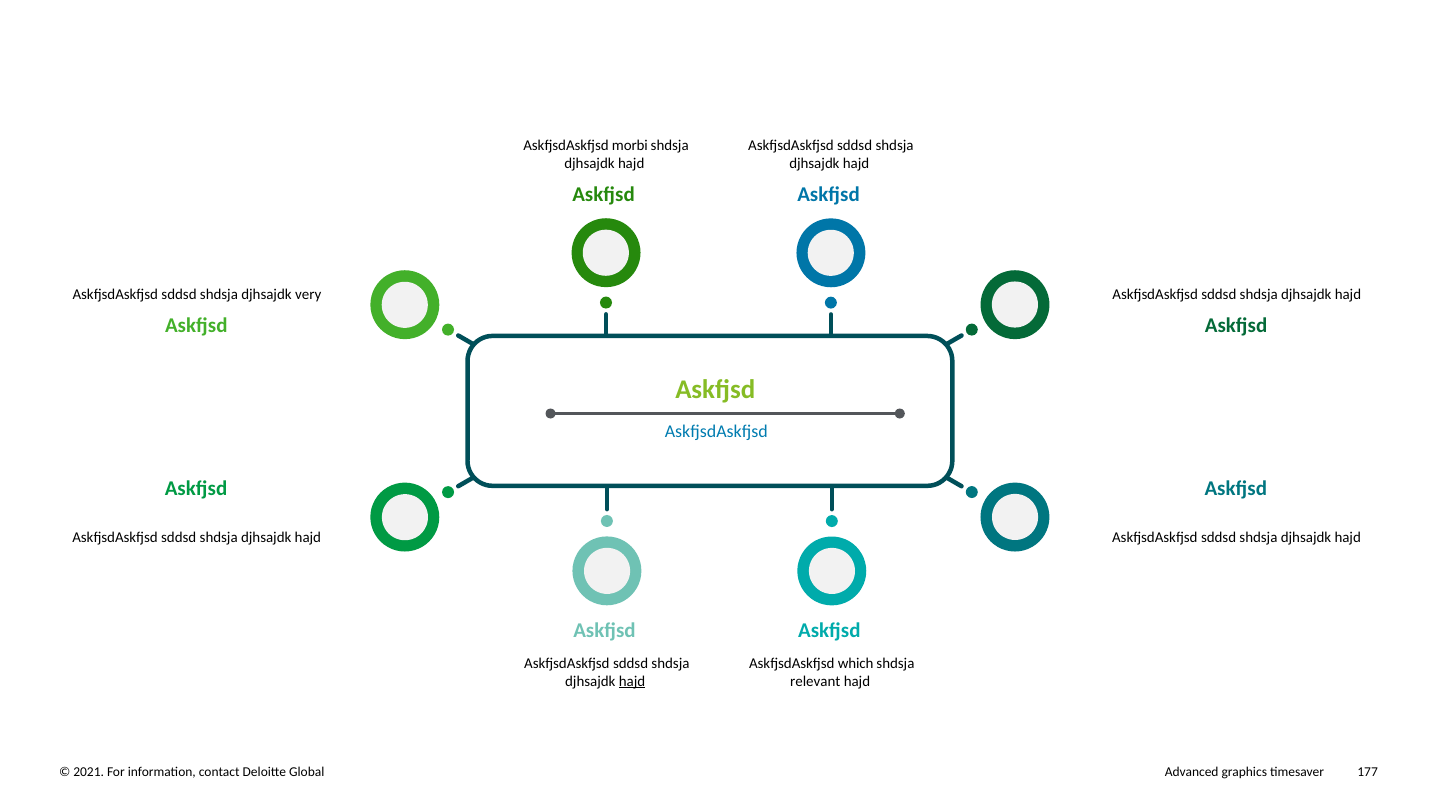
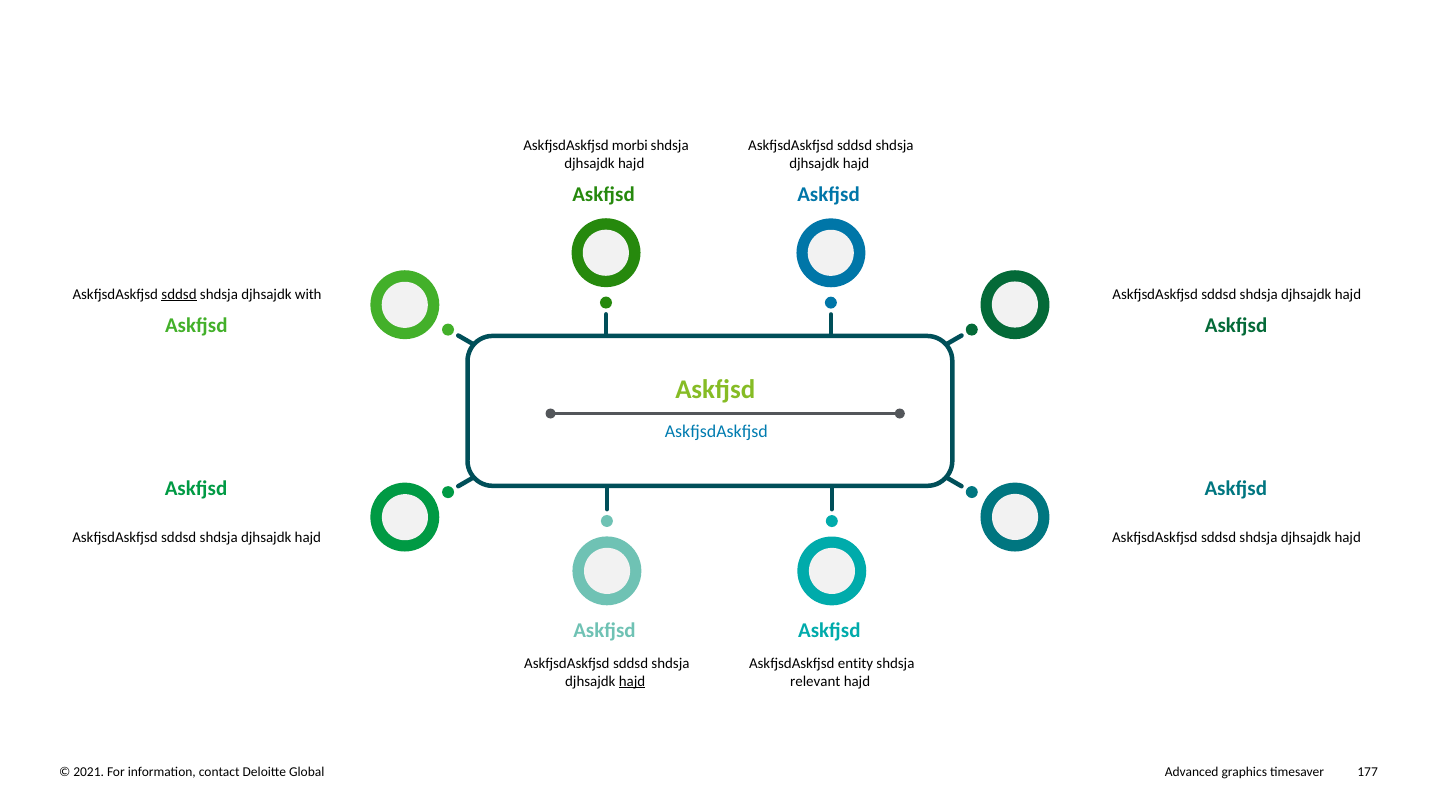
sddsd at (179, 294) underline: none -> present
very: very -> with
which: which -> entity
